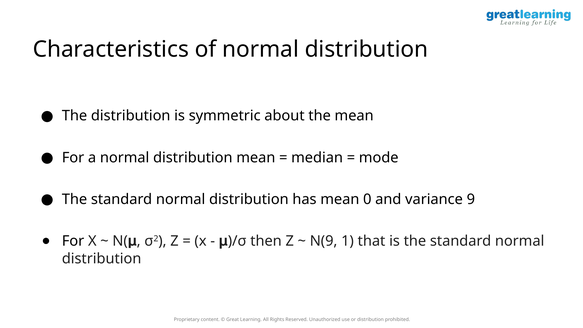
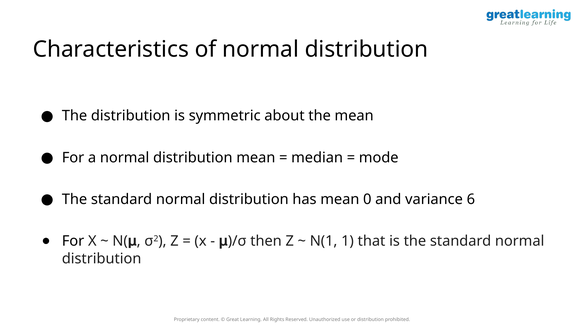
9: 9 -> 6
N(9: N(9 -> N(1
